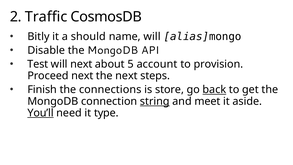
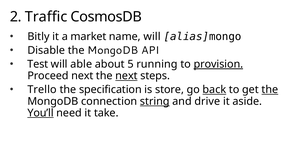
should: should -> market
will next: next -> able
account: account -> running
provision underline: none -> present
next at (126, 76) underline: none -> present
Finish: Finish -> Trello
connections: connections -> specification
the at (270, 89) underline: none -> present
meet: meet -> drive
type: type -> take
